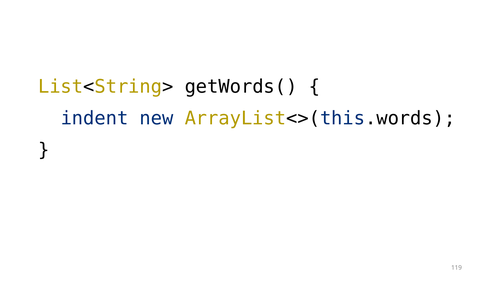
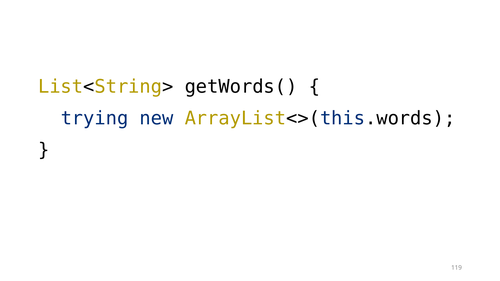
indent: indent -> trying
